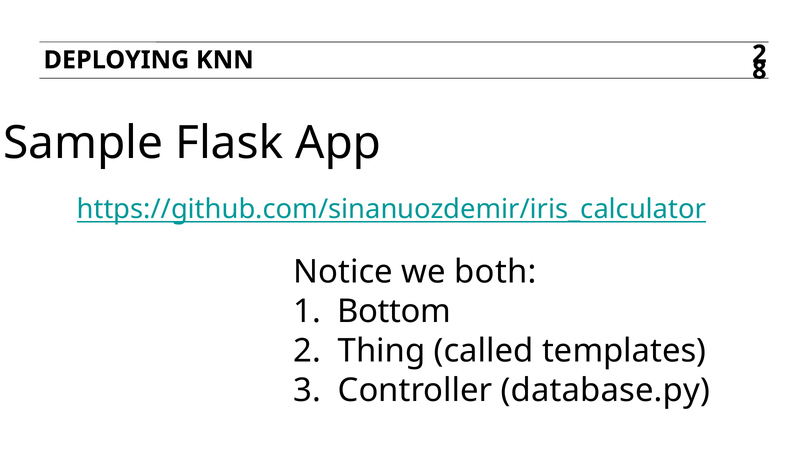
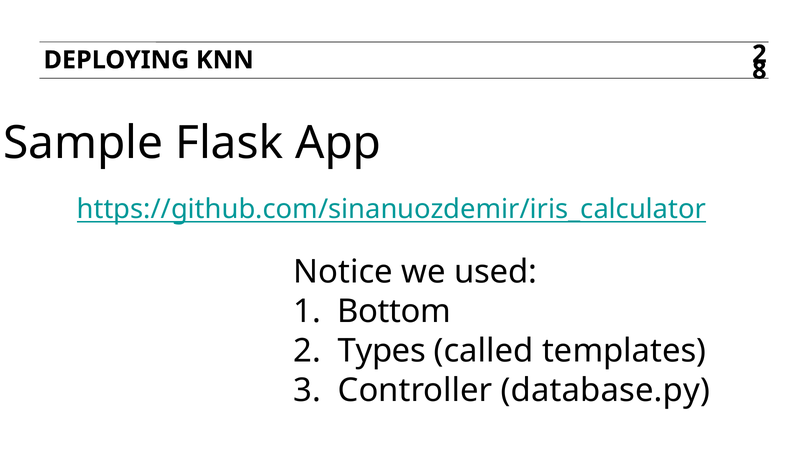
both: both -> used
Thing: Thing -> Types
